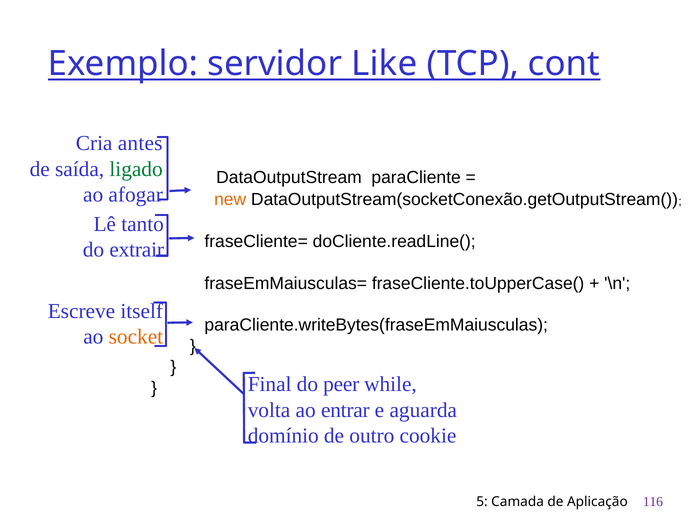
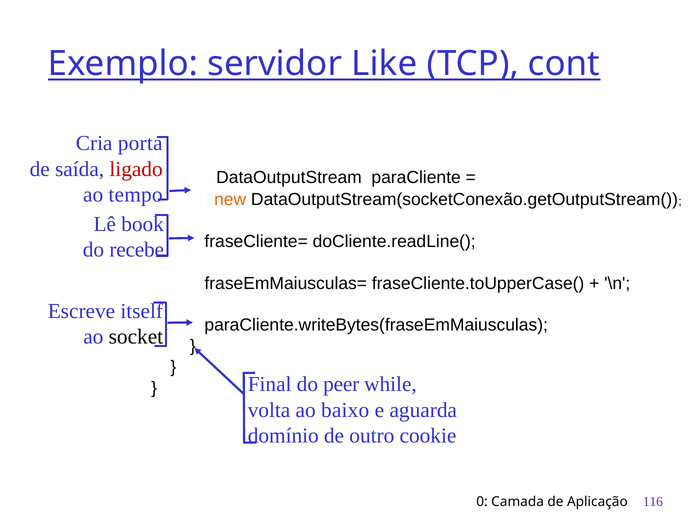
antes: antes -> porta
ligado colour: green -> red
afogar: afogar -> tempo
tanto: tanto -> book
extrair: extrair -> recebe
socket colour: orange -> black
entrar: entrar -> baixo
5: 5 -> 0
